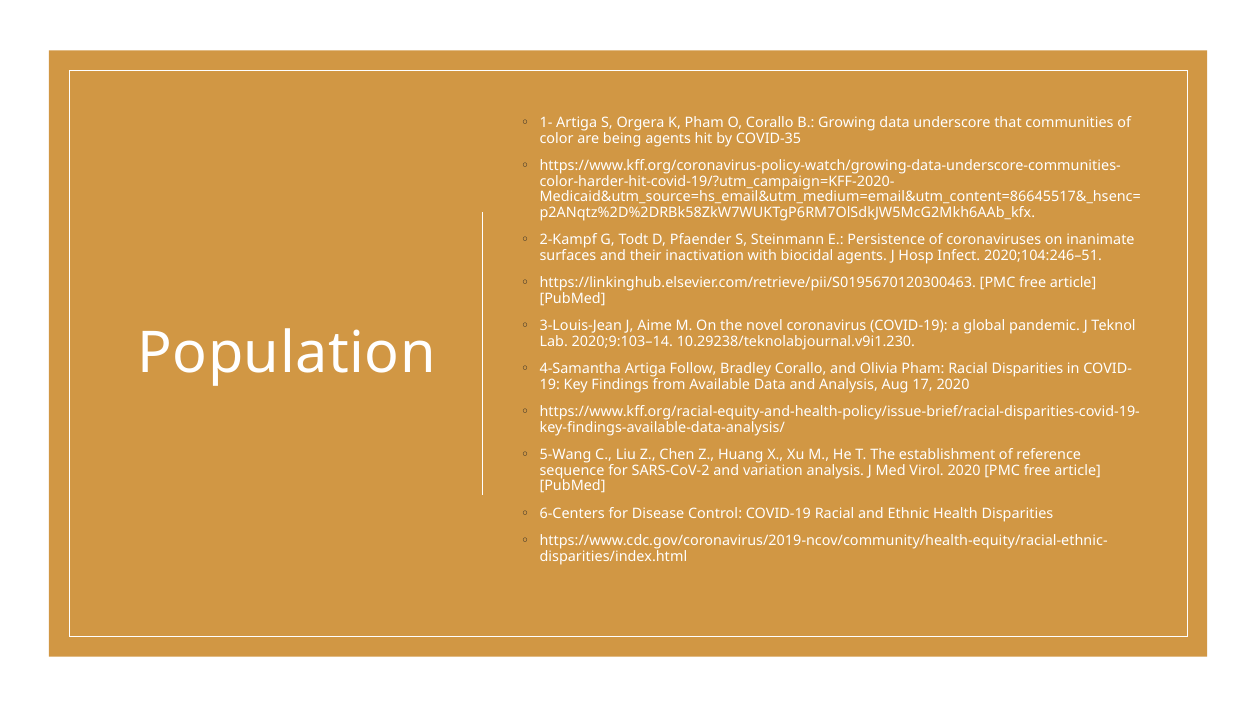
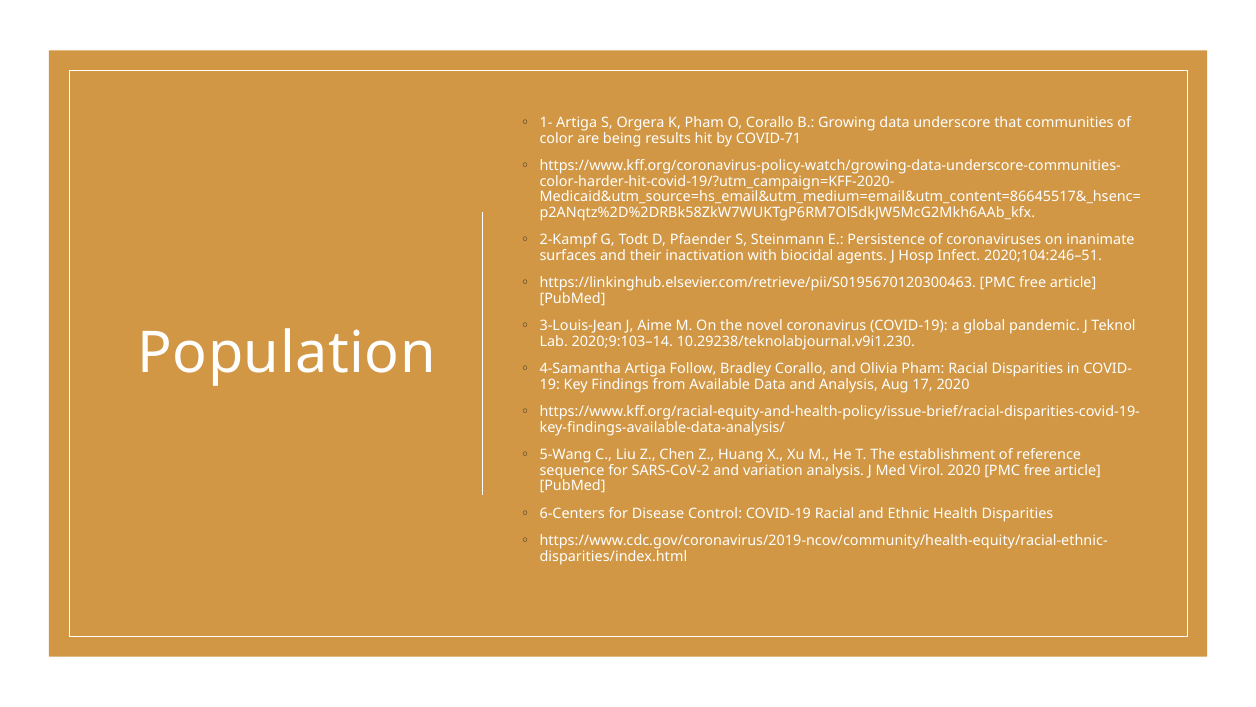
being agents: agents -> results
COVID-35: COVID-35 -> COVID-71
